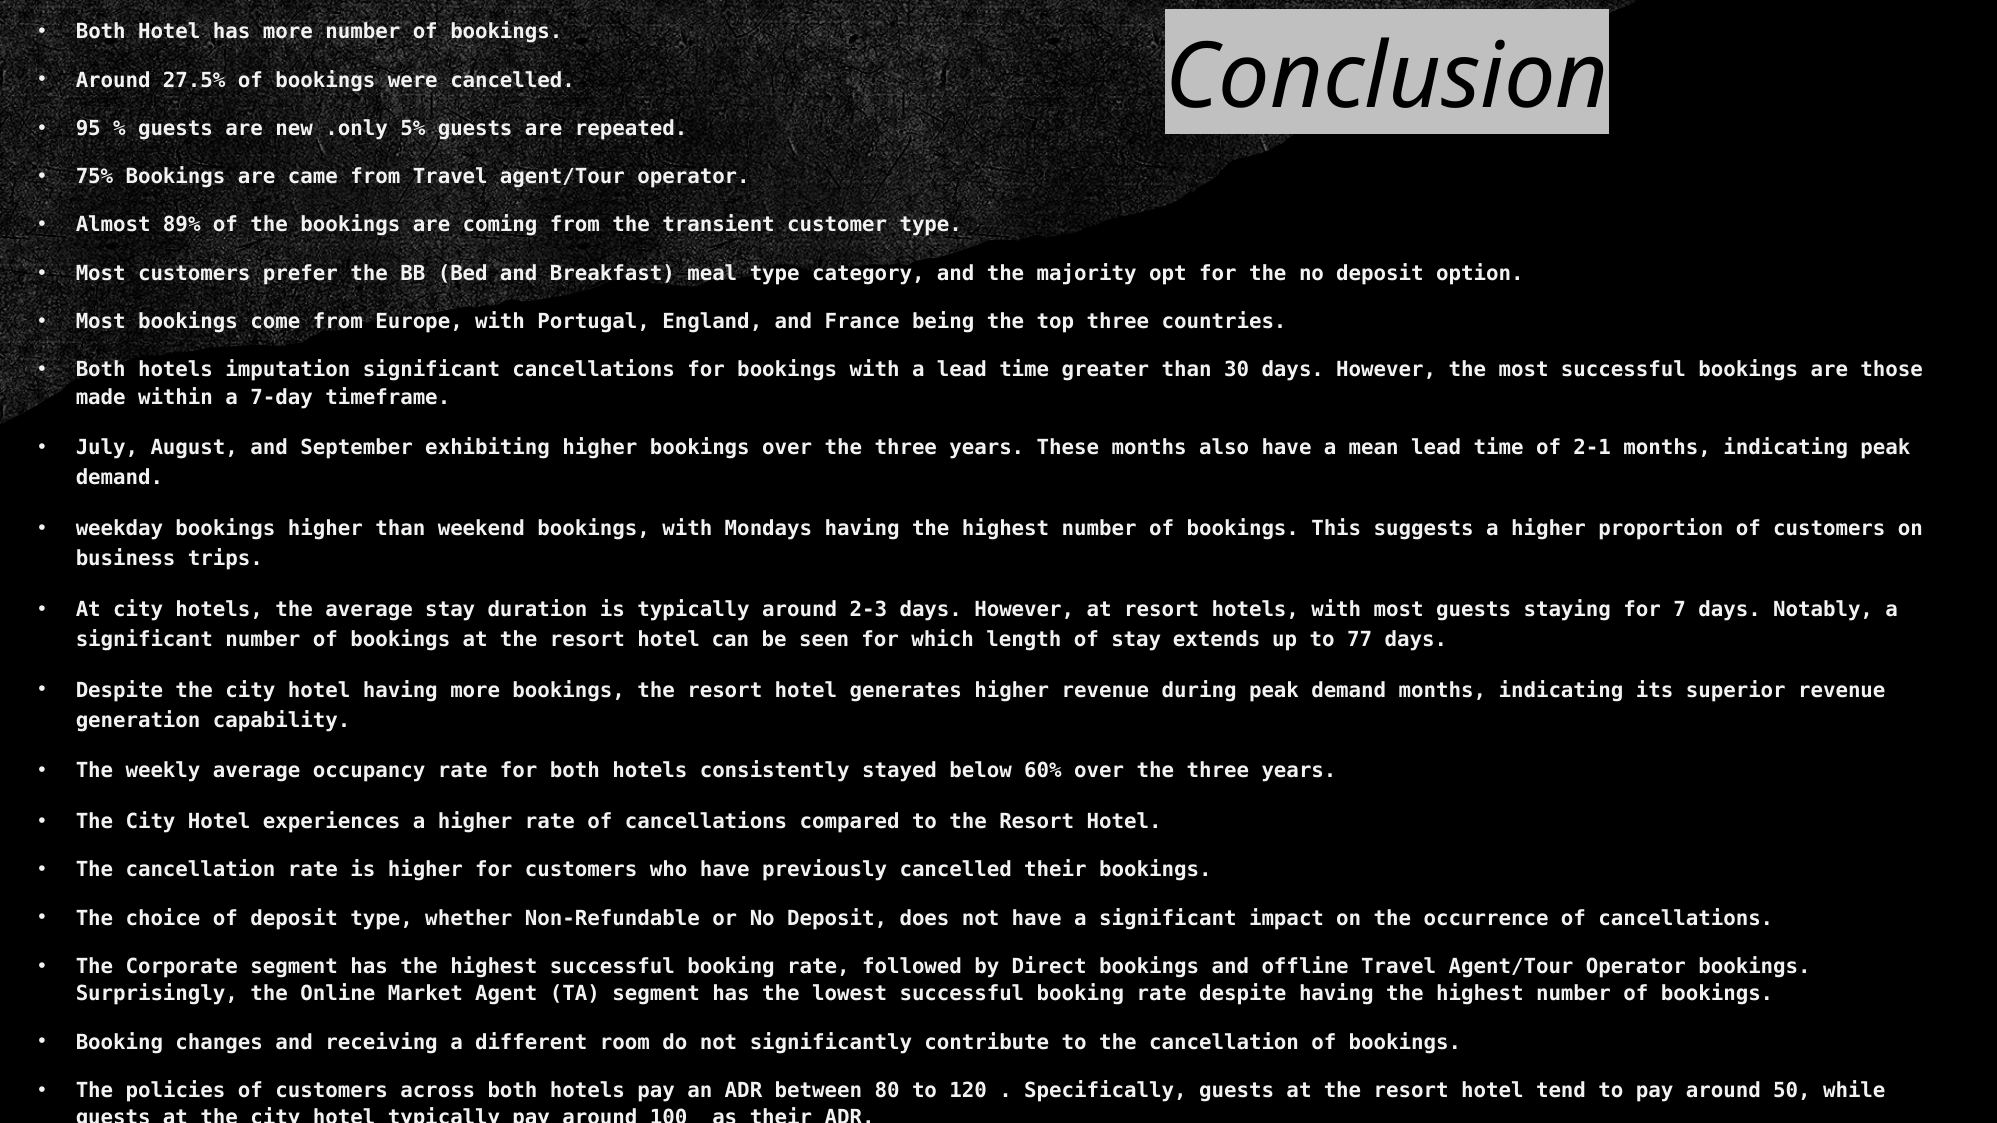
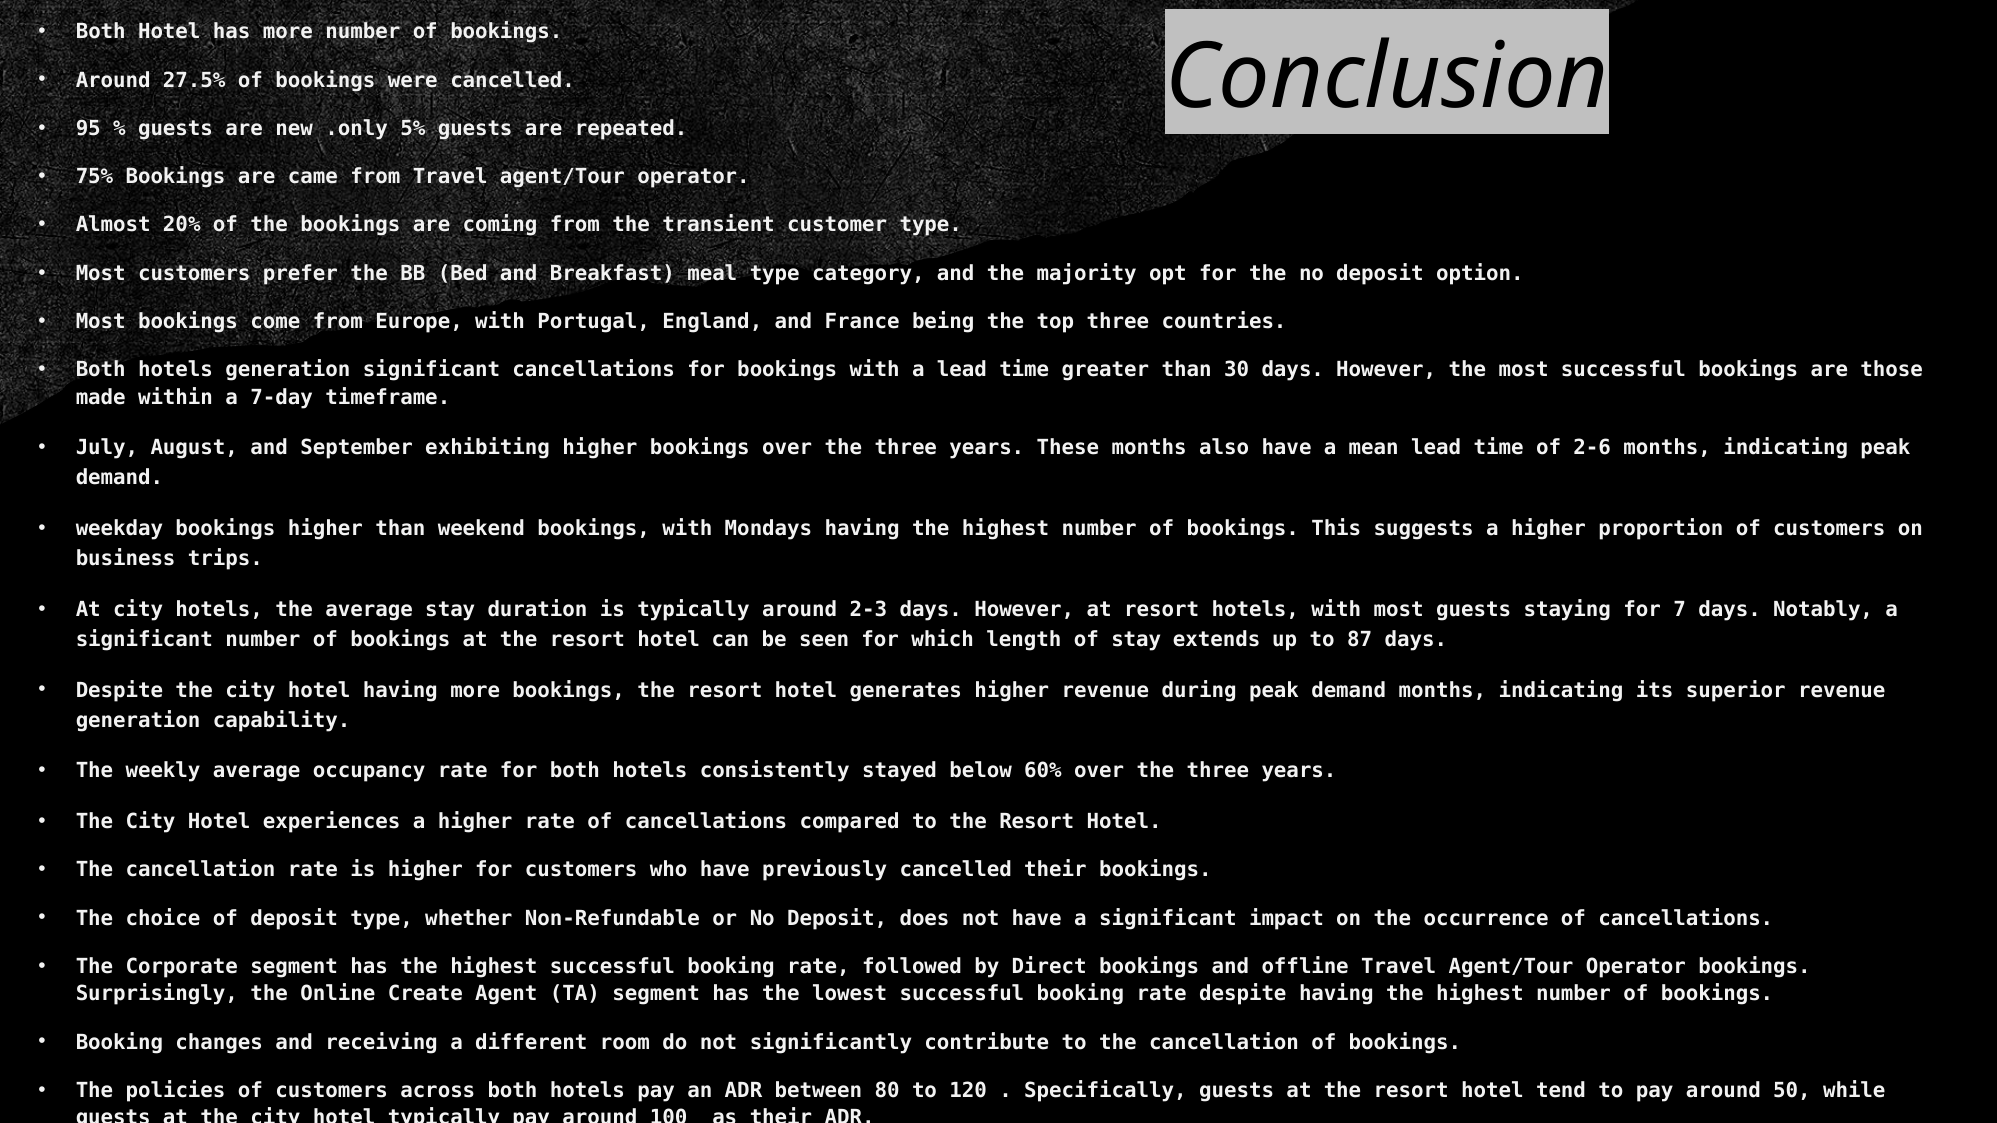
89%: 89% -> 20%
hotels imputation: imputation -> generation
2-1: 2-1 -> 2-6
77: 77 -> 87
Market: Market -> Create
